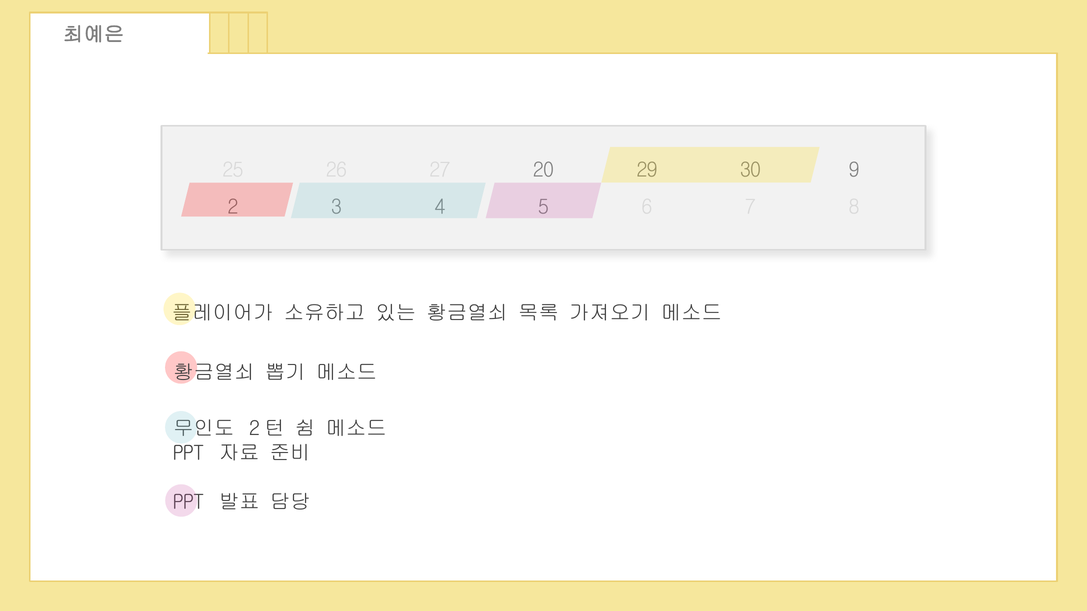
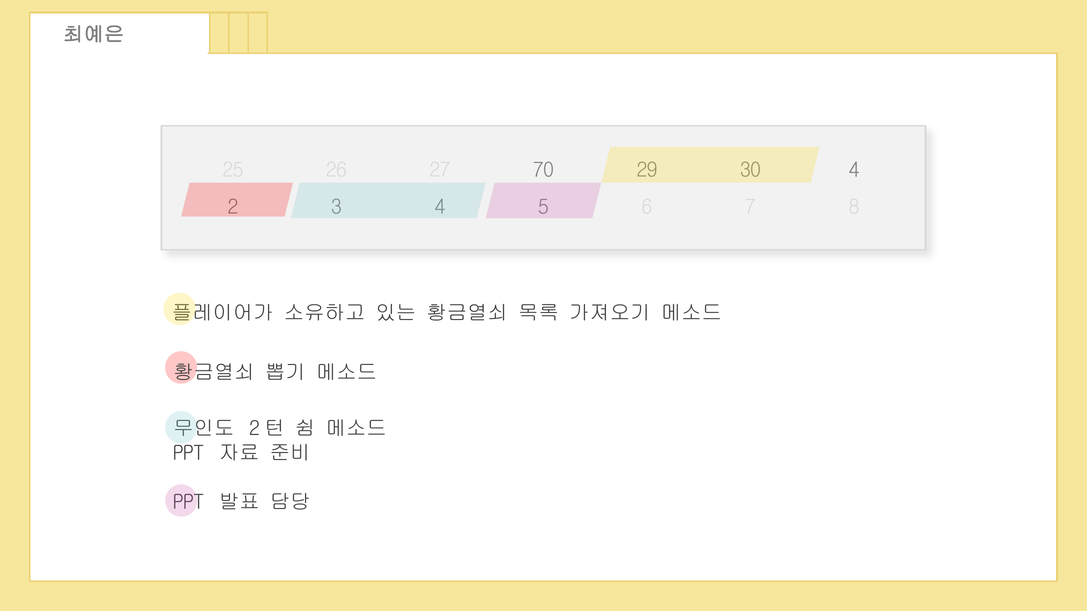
20: 20 -> 70
9 at (854, 170): 9 -> 4
